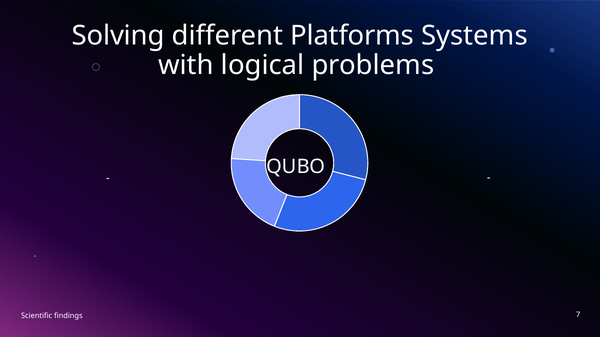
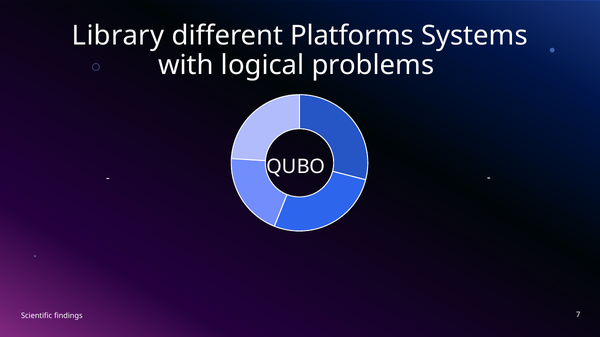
Solving: Solving -> Library
